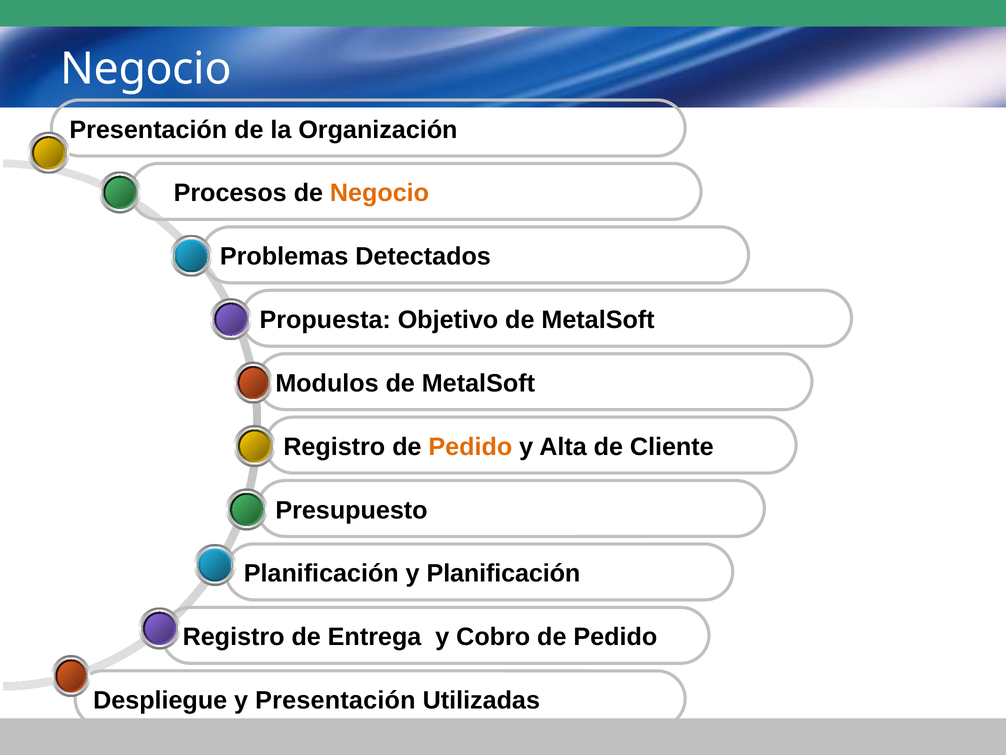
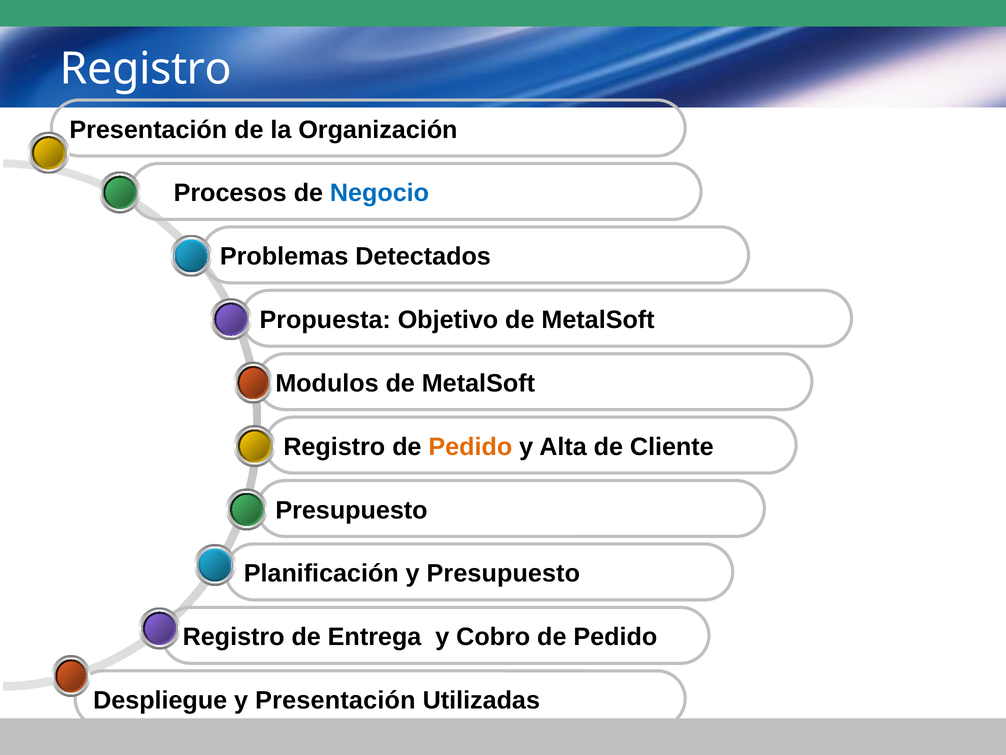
Negocio at (146, 69): Negocio -> Registro
Negocio at (380, 193) colour: orange -> blue
y Planificación: Planificación -> Presupuesto
